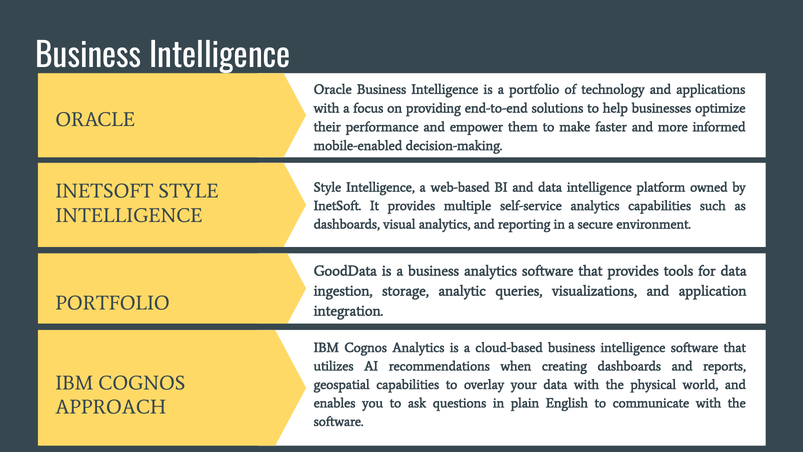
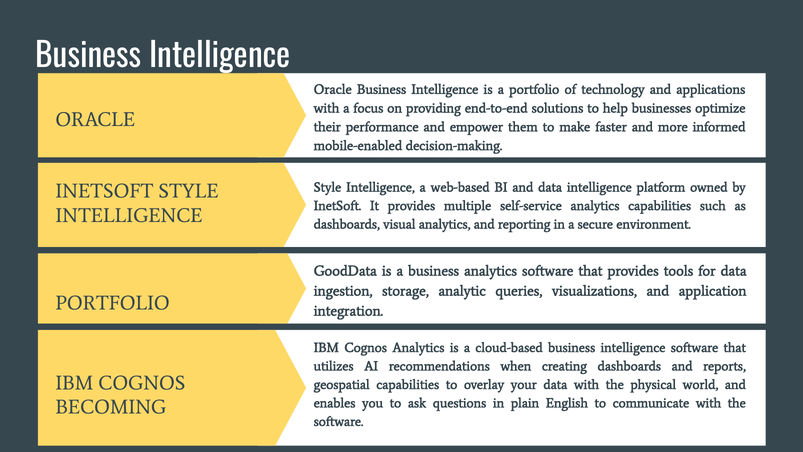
APPROACH: APPROACH -> BECOMING
